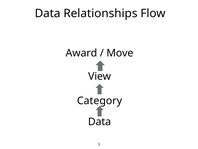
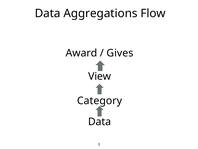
Relationships: Relationships -> Aggregations
Move: Move -> Gives
